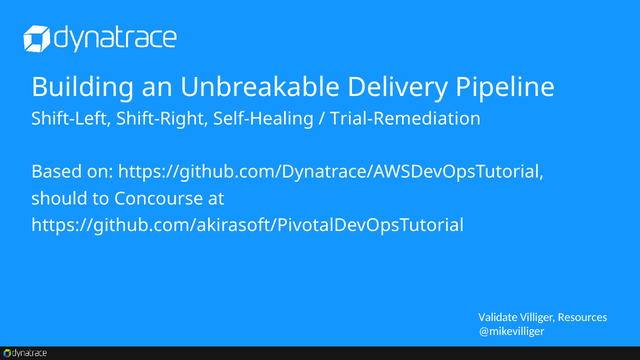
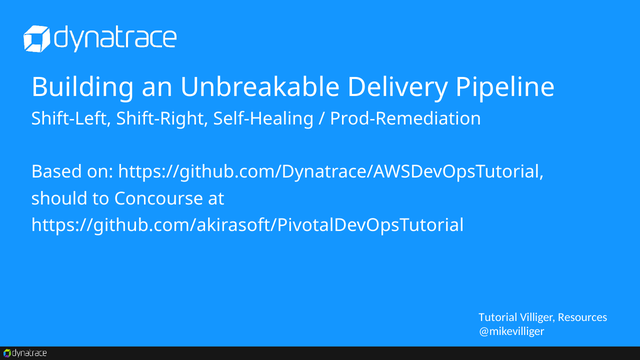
Trial-Remediation: Trial-Remediation -> Prod-Remediation
Validate: Validate -> Tutorial
